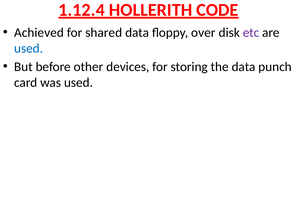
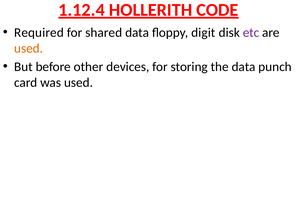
Achieved: Achieved -> Required
over: over -> digit
used at (29, 48) colour: blue -> orange
